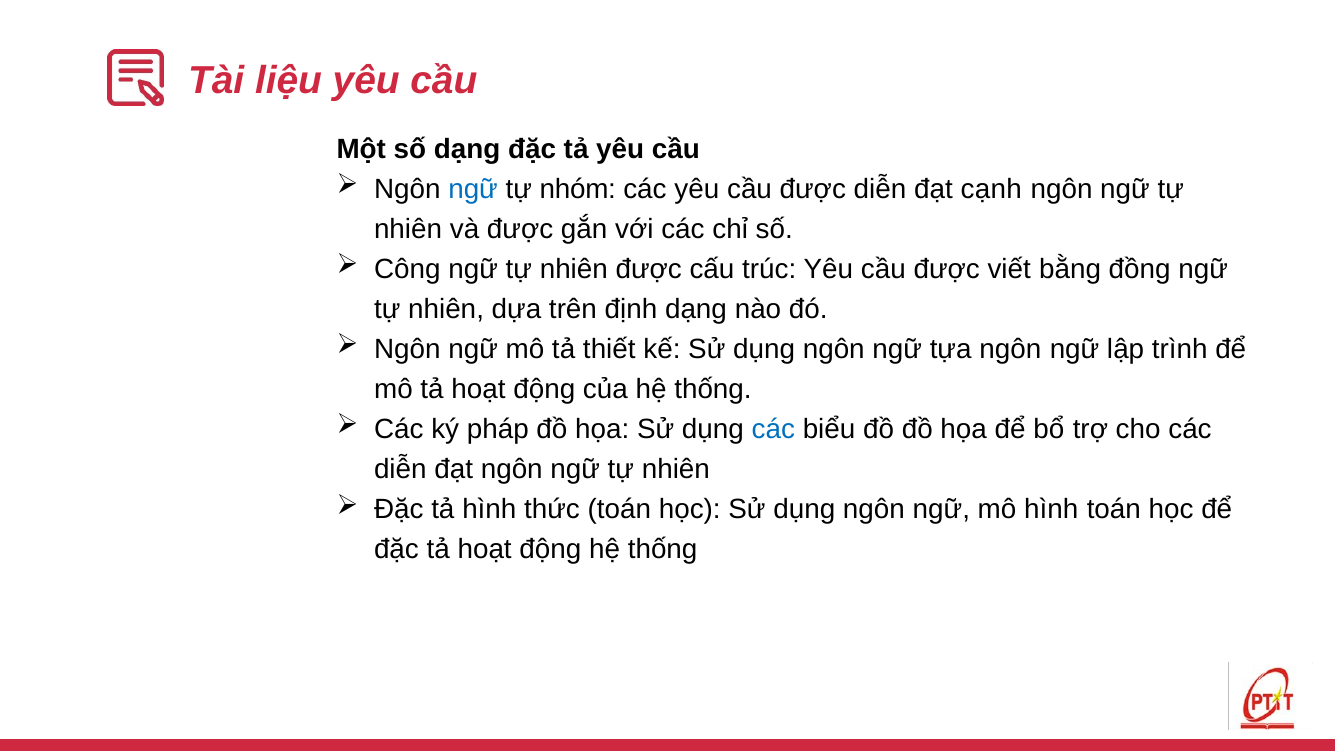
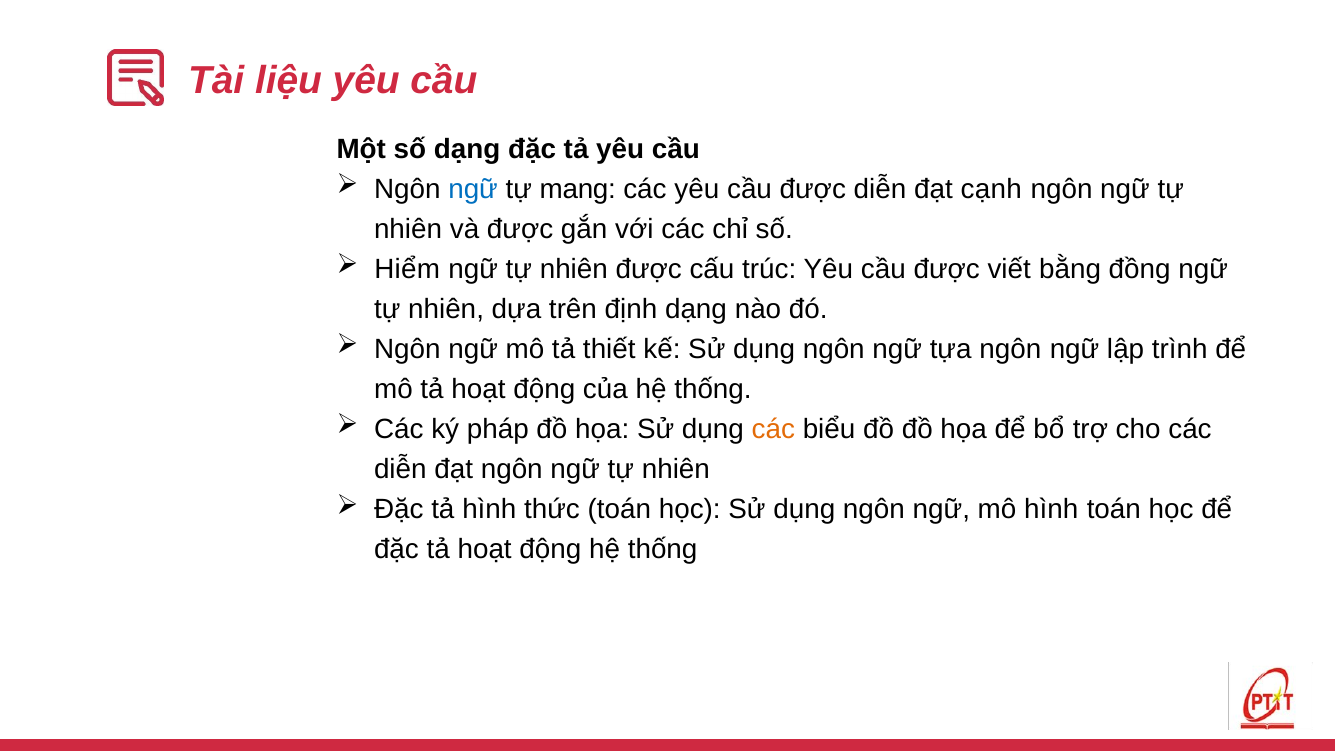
nhóm: nhóm -> mang
Công: Công -> Hiểm
các at (773, 429) colour: blue -> orange
